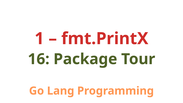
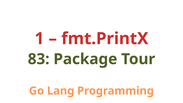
16: 16 -> 83
